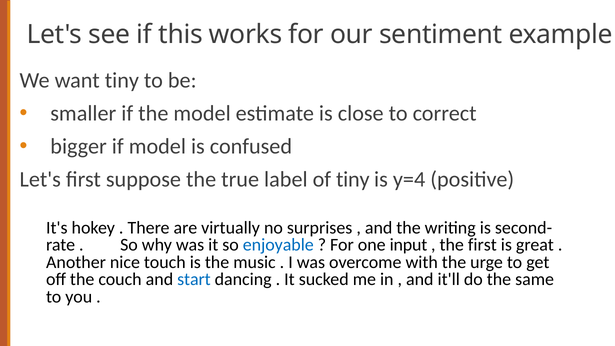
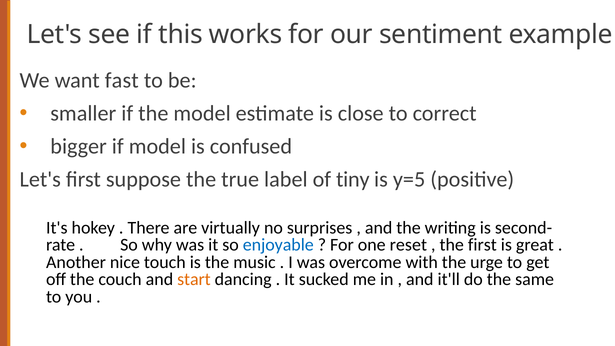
want tiny: tiny -> fast
y=4: y=4 -> y=5
input: input -> reset
start colour: blue -> orange
